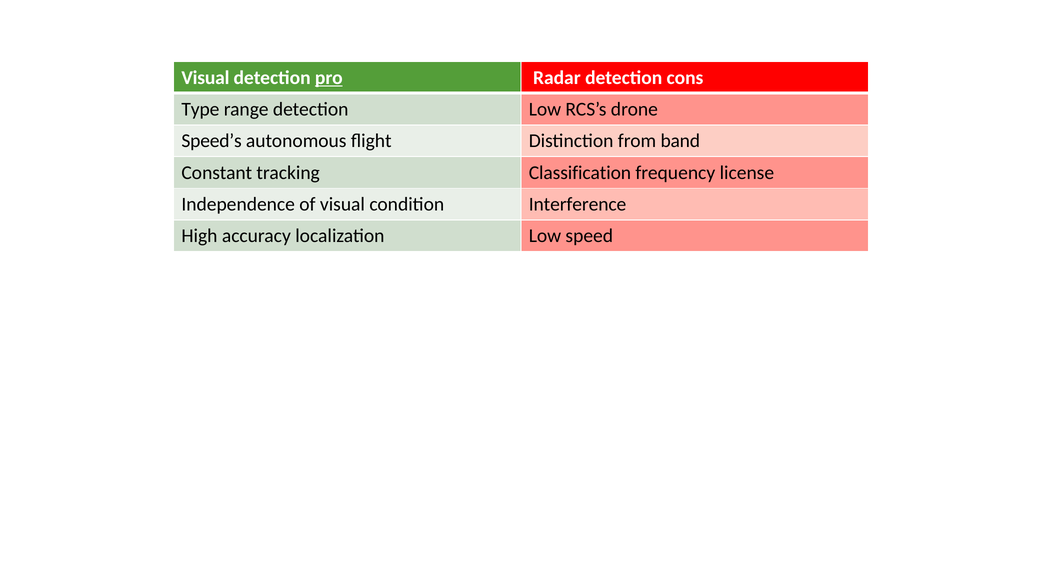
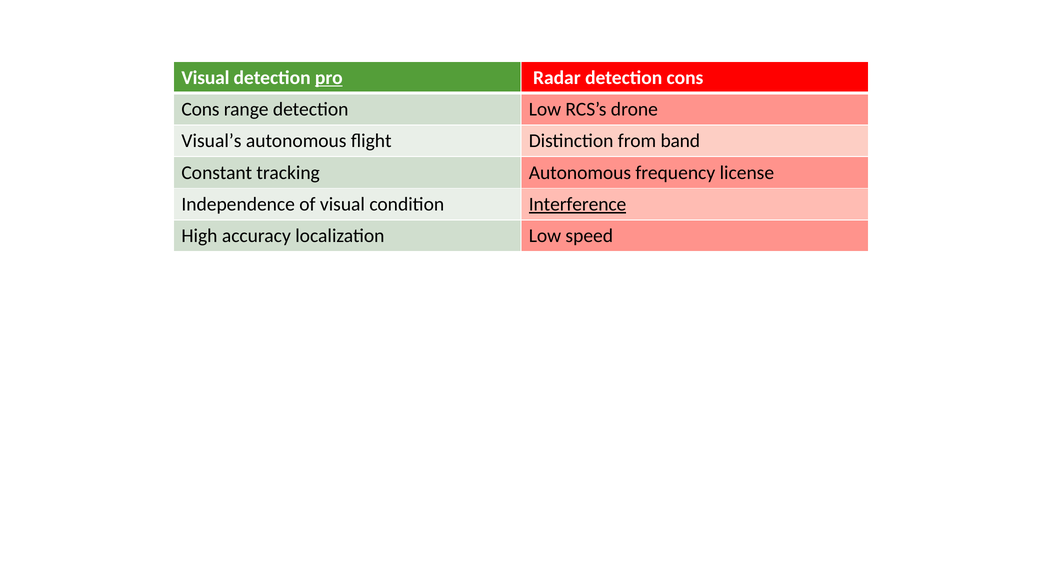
Type at (200, 109): Type -> Cons
Speed’s: Speed’s -> Visual’s
tracking Classification: Classification -> Autonomous
Interference underline: none -> present
